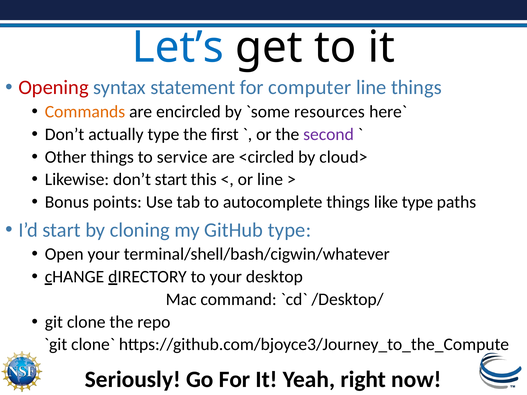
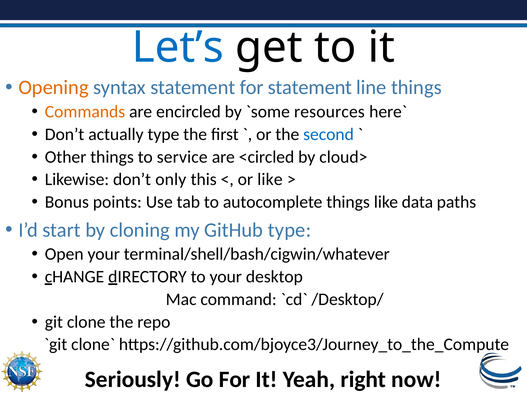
Opening colour: red -> orange
for computer: computer -> statement
second colour: purple -> blue
don’t start: start -> only
or line: line -> like
like type: type -> data
